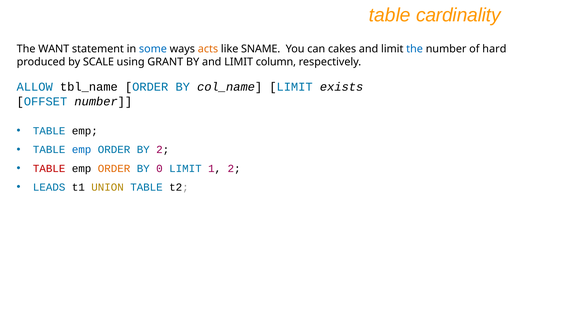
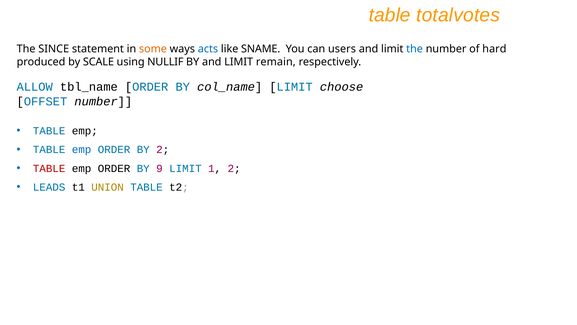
cardinality: cardinality -> totalvotes
WANT: WANT -> SINCE
some colour: blue -> orange
acts colour: orange -> blue
cakes: cakes -> users
GRANT: GRANT -> NULLIF
column: column -> remain
exists: exists -> choose
ORDER at (114, 168) colour: orange -> black
0: 0 -> 9
